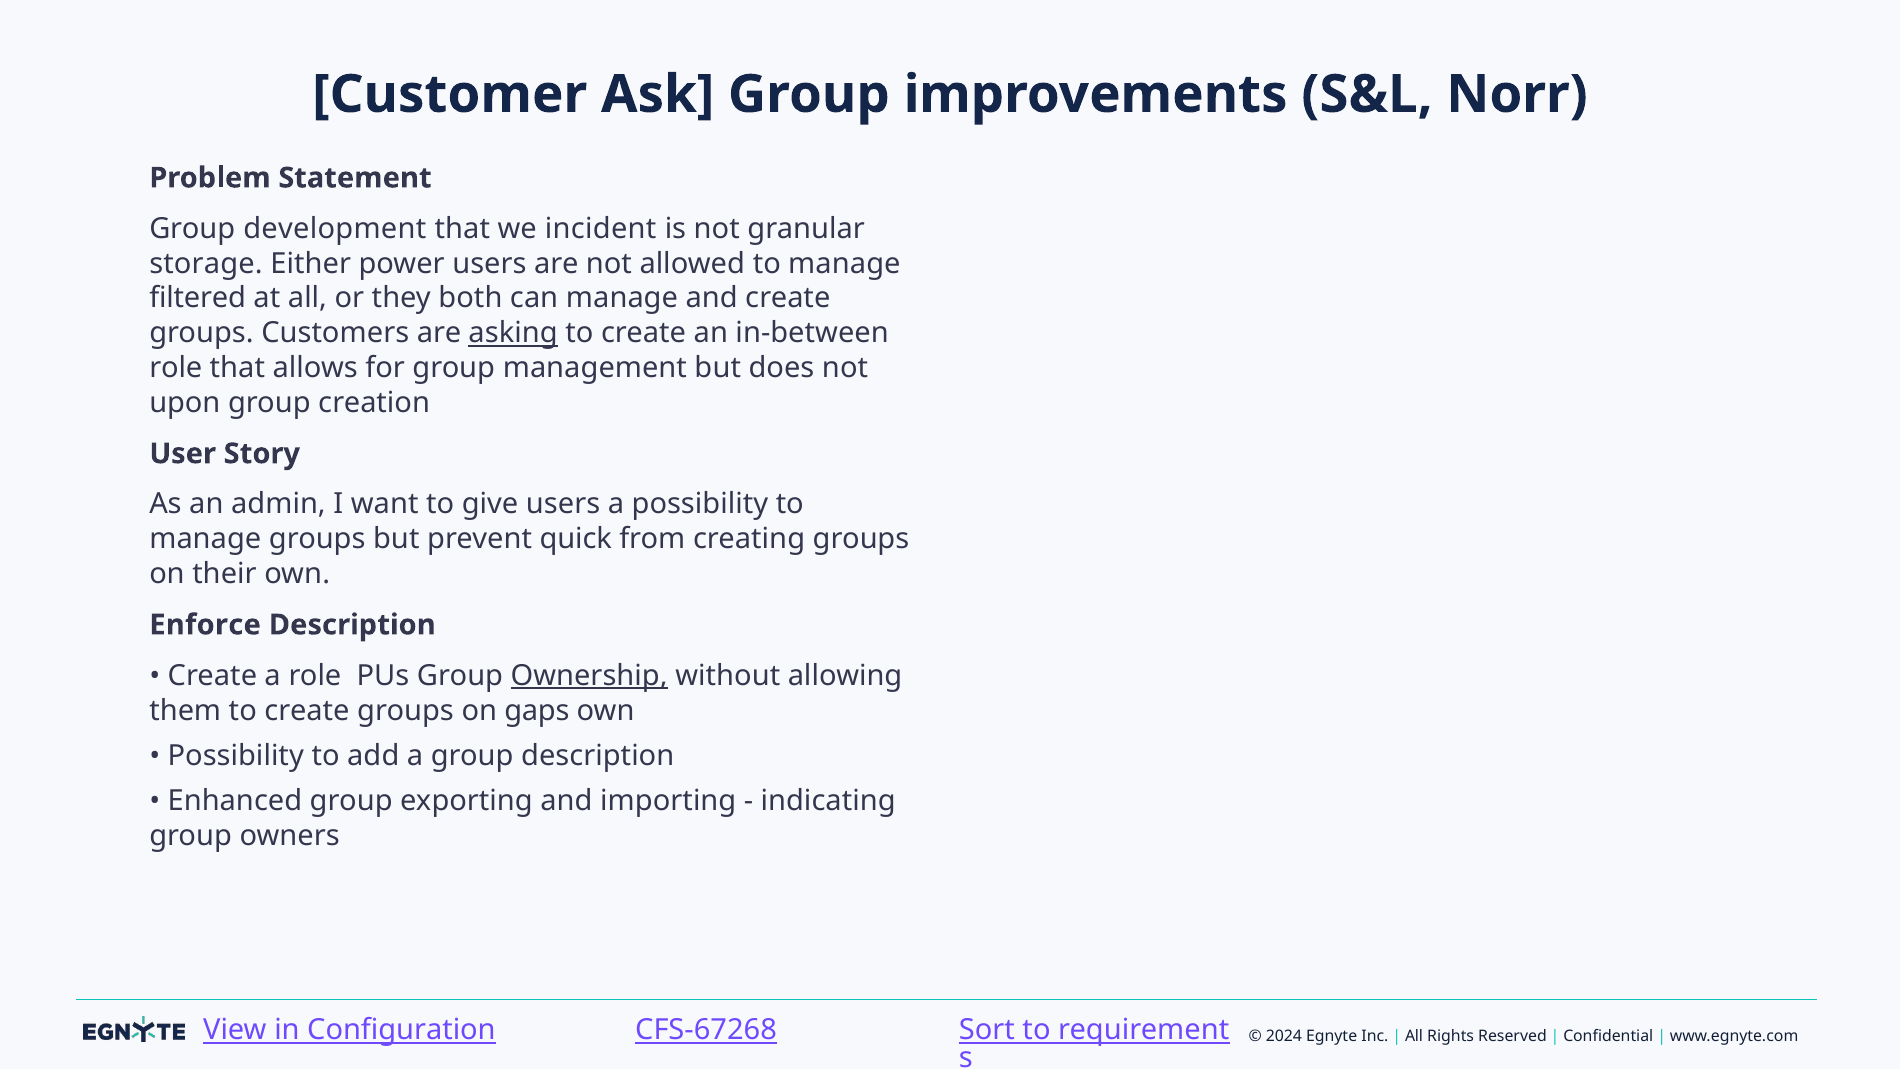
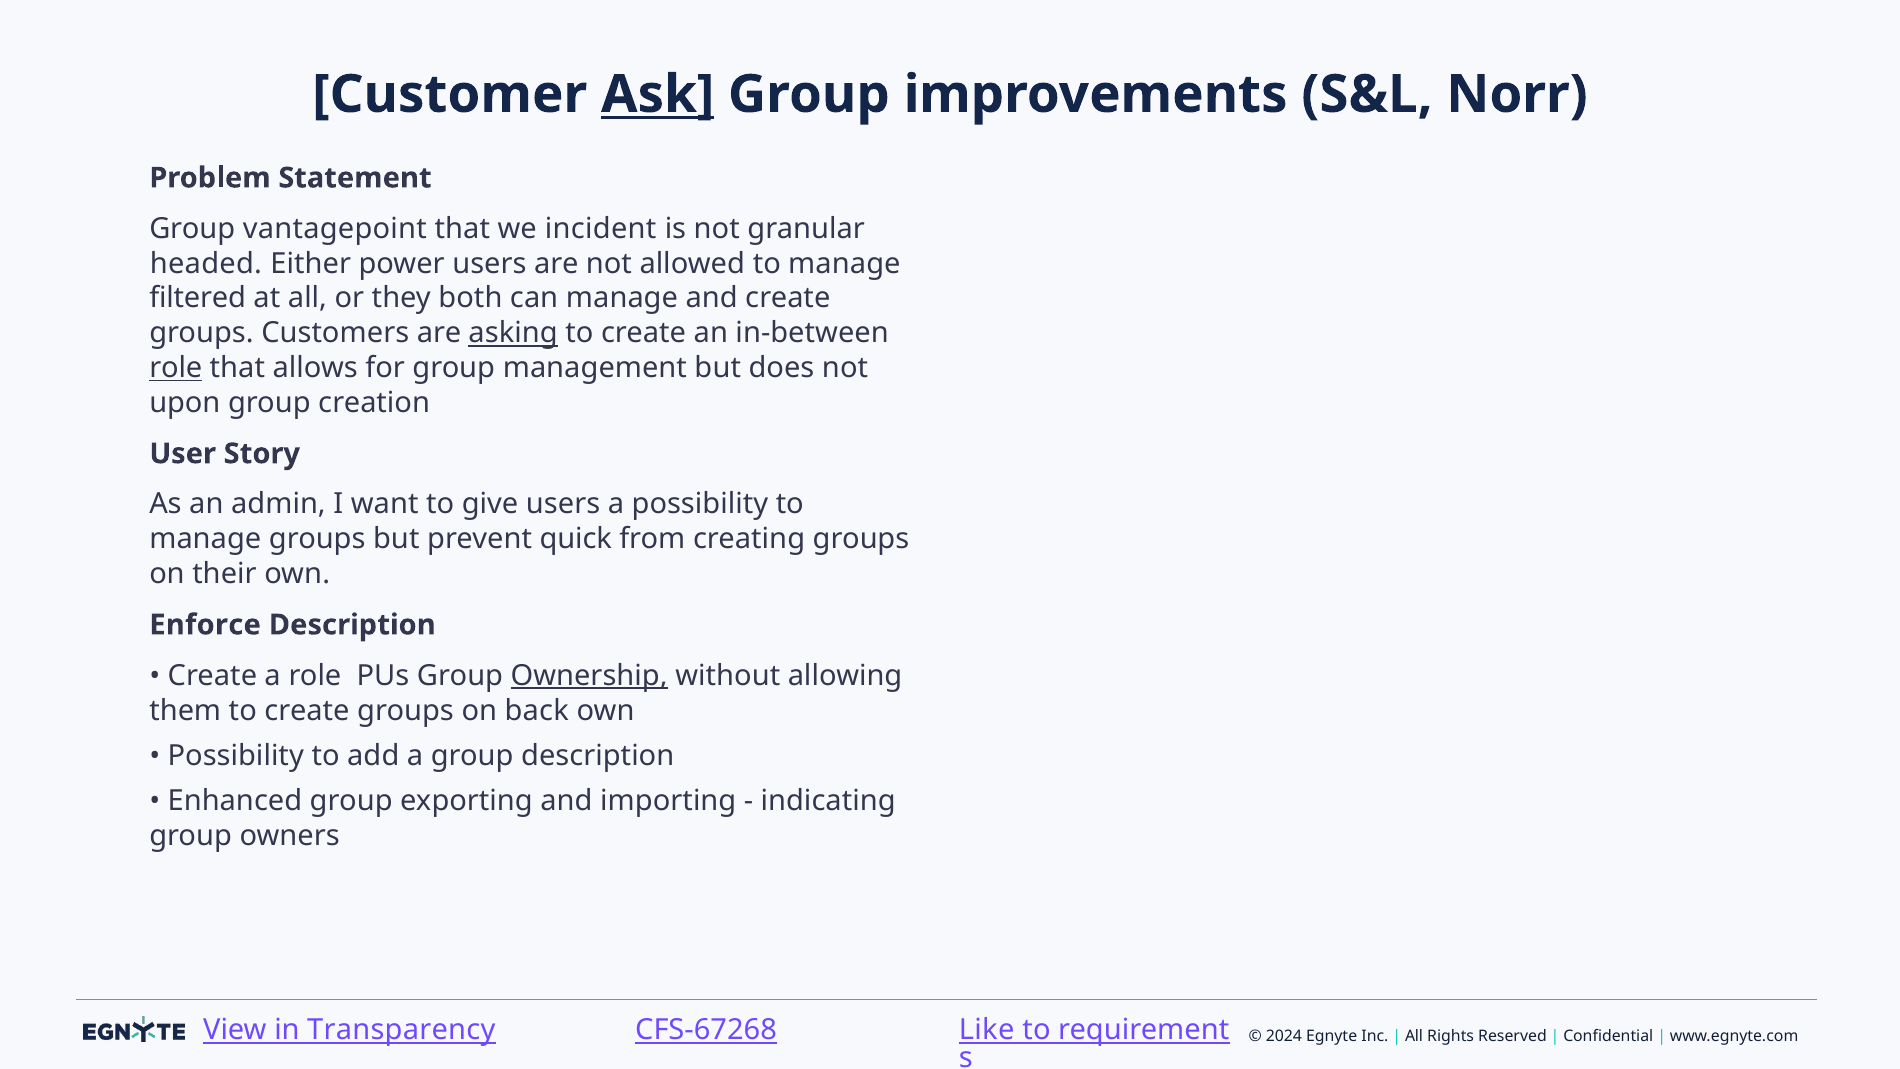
Ask underline: none -> present
development: development -> vantagepoint
storage: storage -> headed
role at (176, 368) underline: none -> present
gaps: gaps -> back
Configuration: Configuration -> Transparency
Sort: Sort -> Like
